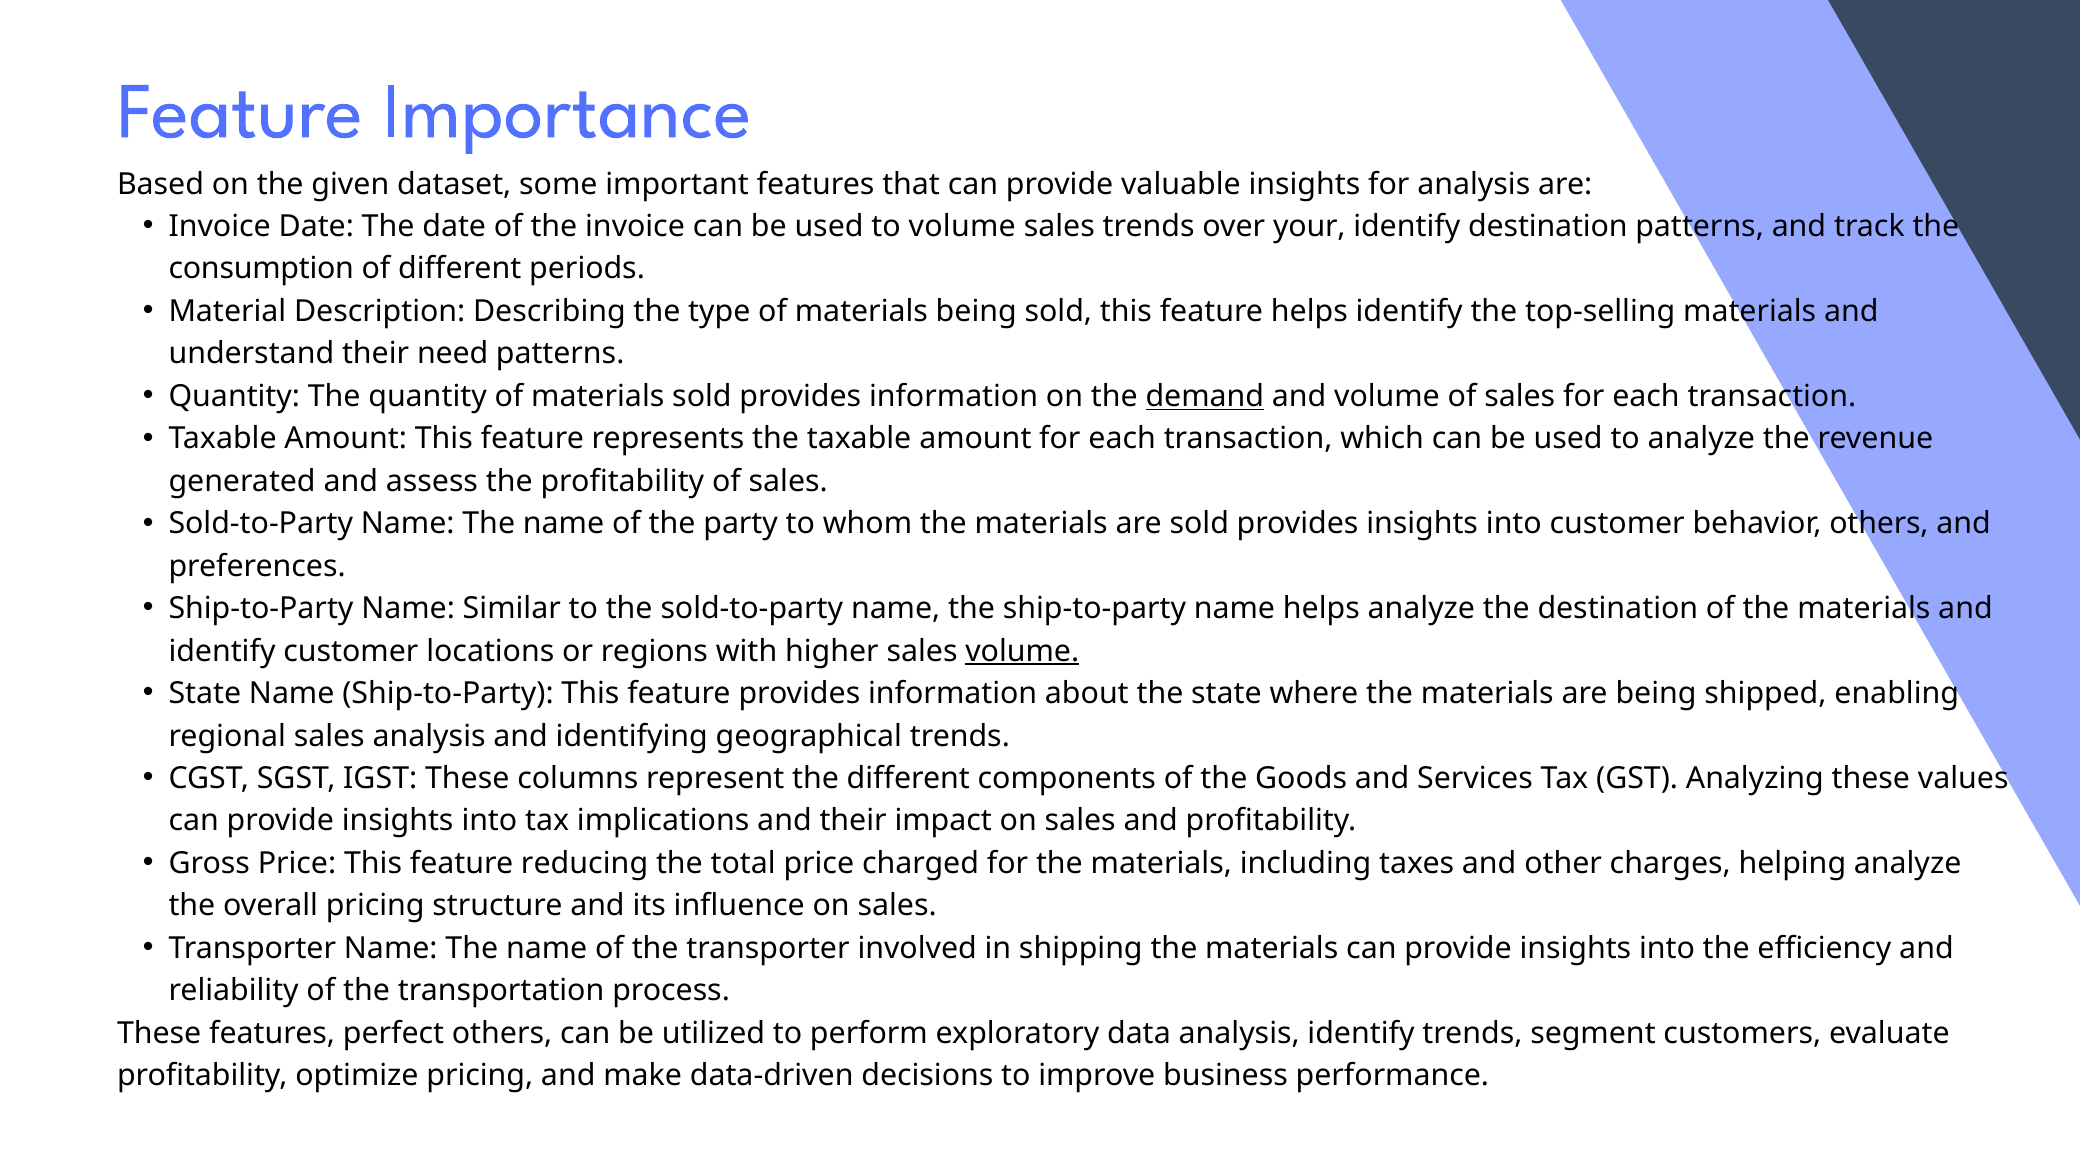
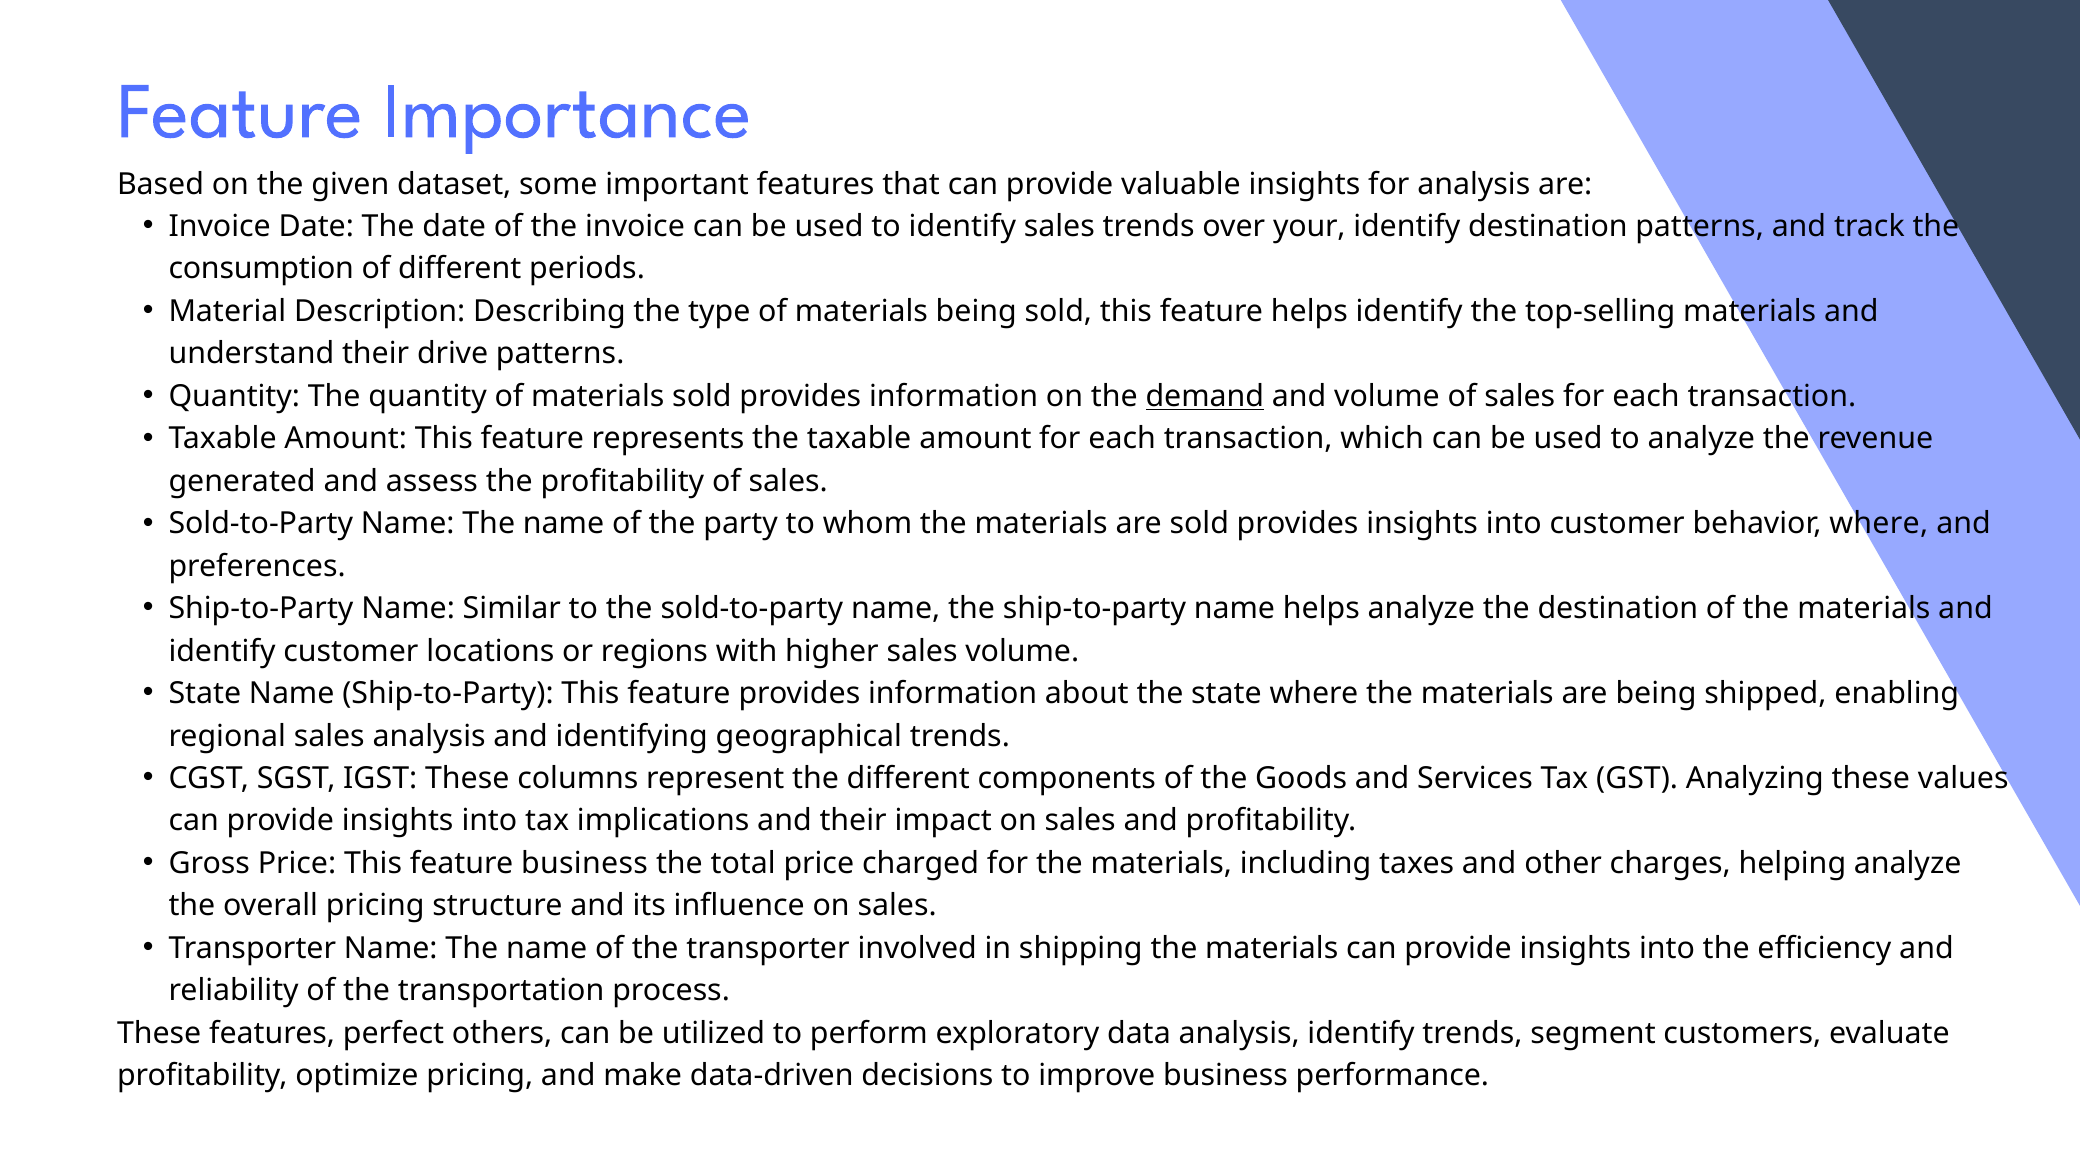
to volume: volume -> identify
need: need -> drive
behavior others: others -> where
volume at (1022, 651) underline: present -> none
feature reducing: reducing -> business
